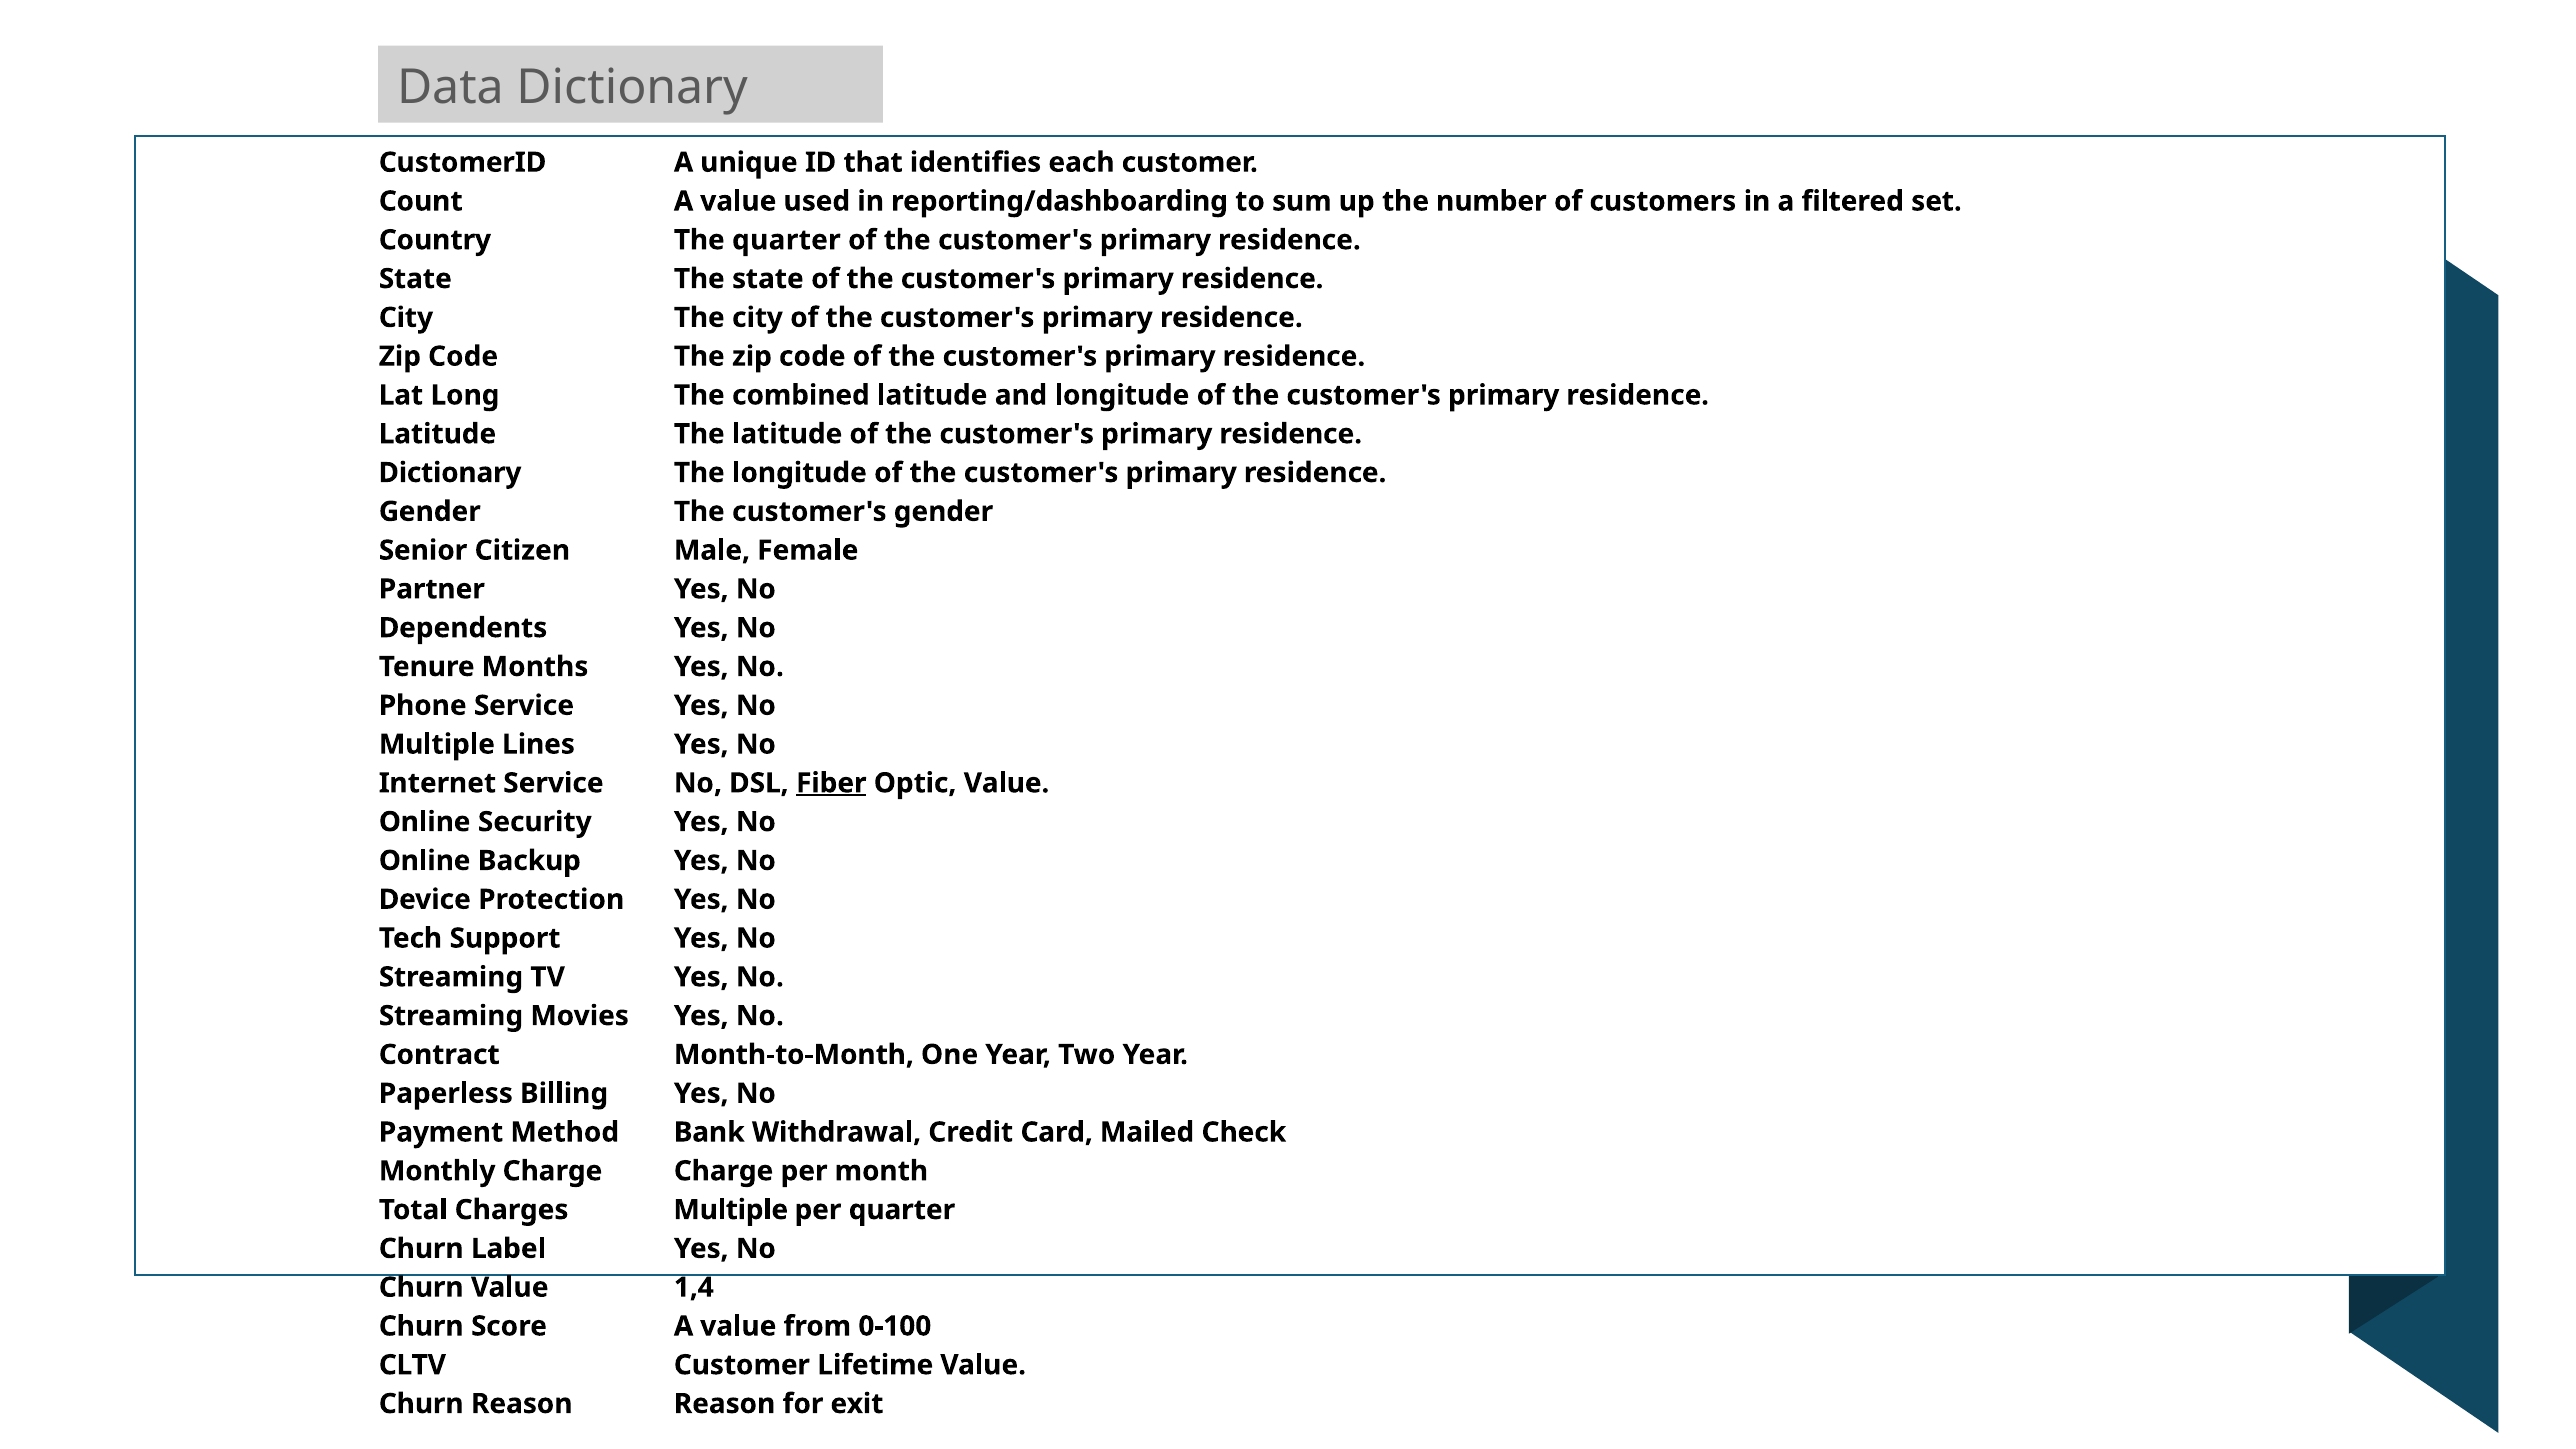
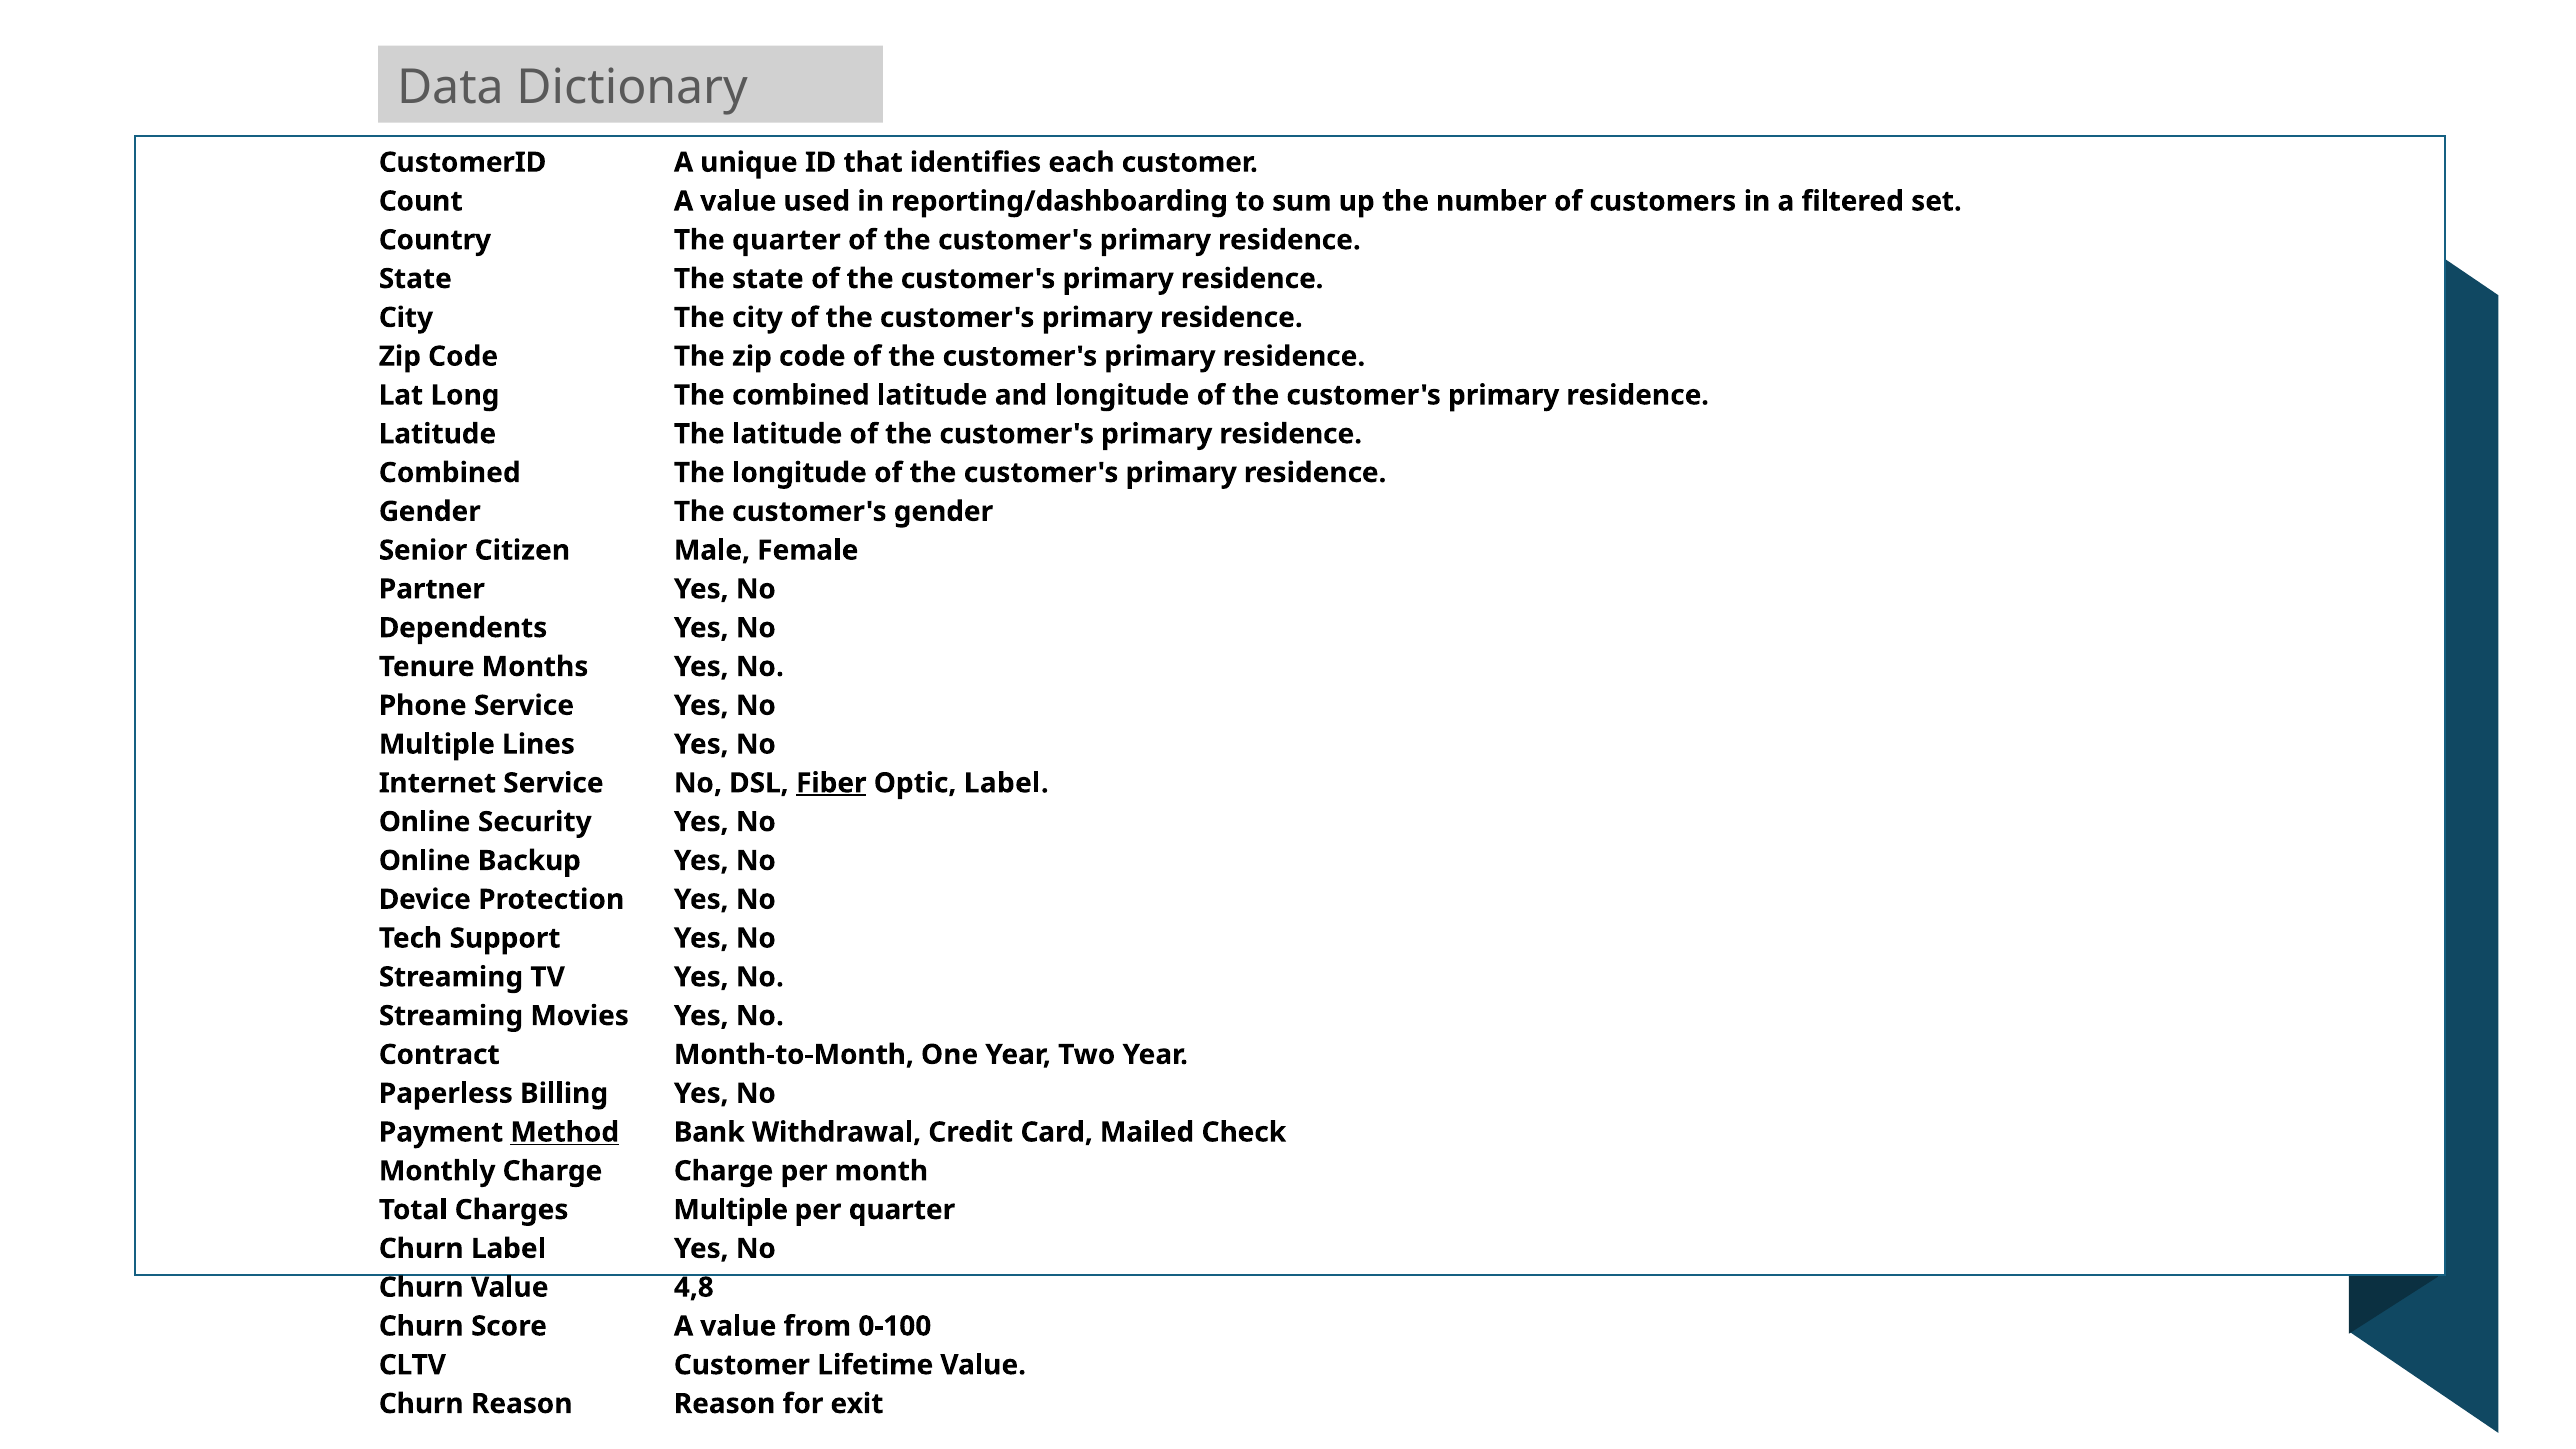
Dictionary at (450, 473): Dictionary -> Combined
Optic Value: Value -> Label
Method underline: none -> present
1,4: 1,4 -> 4,8
